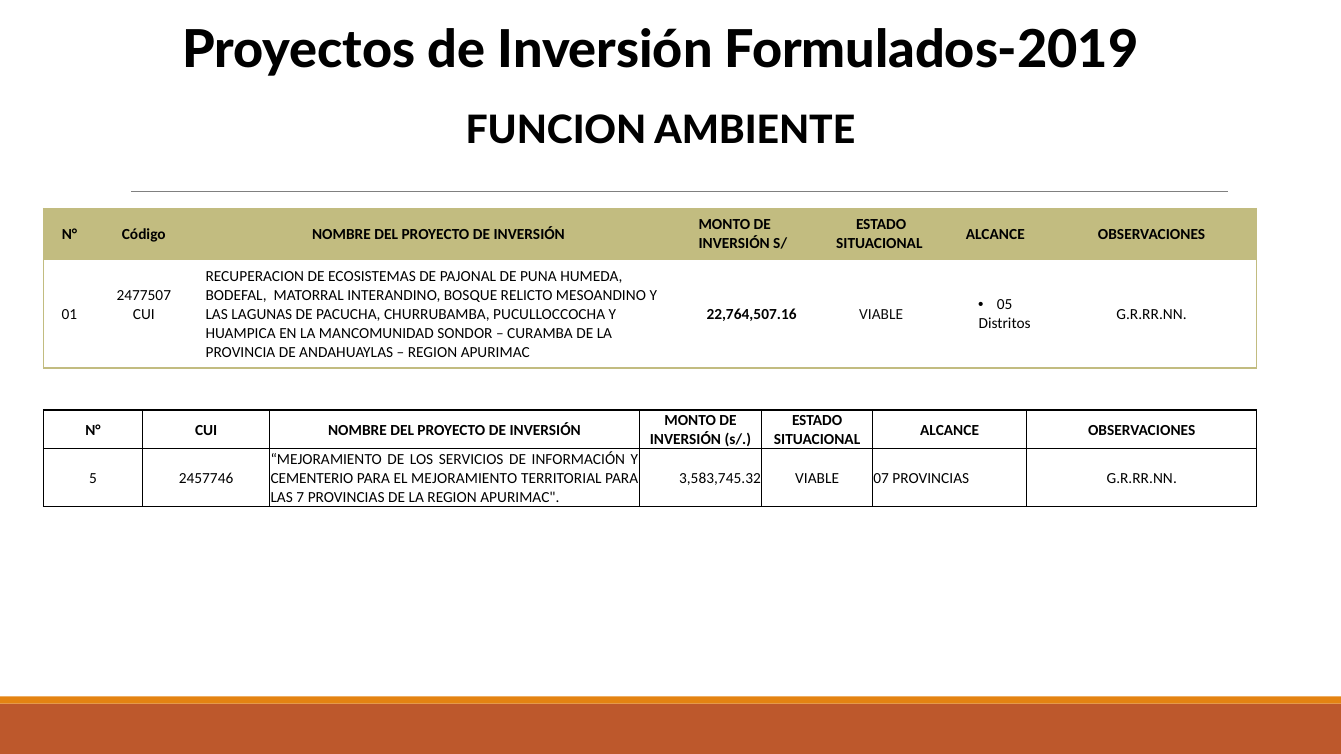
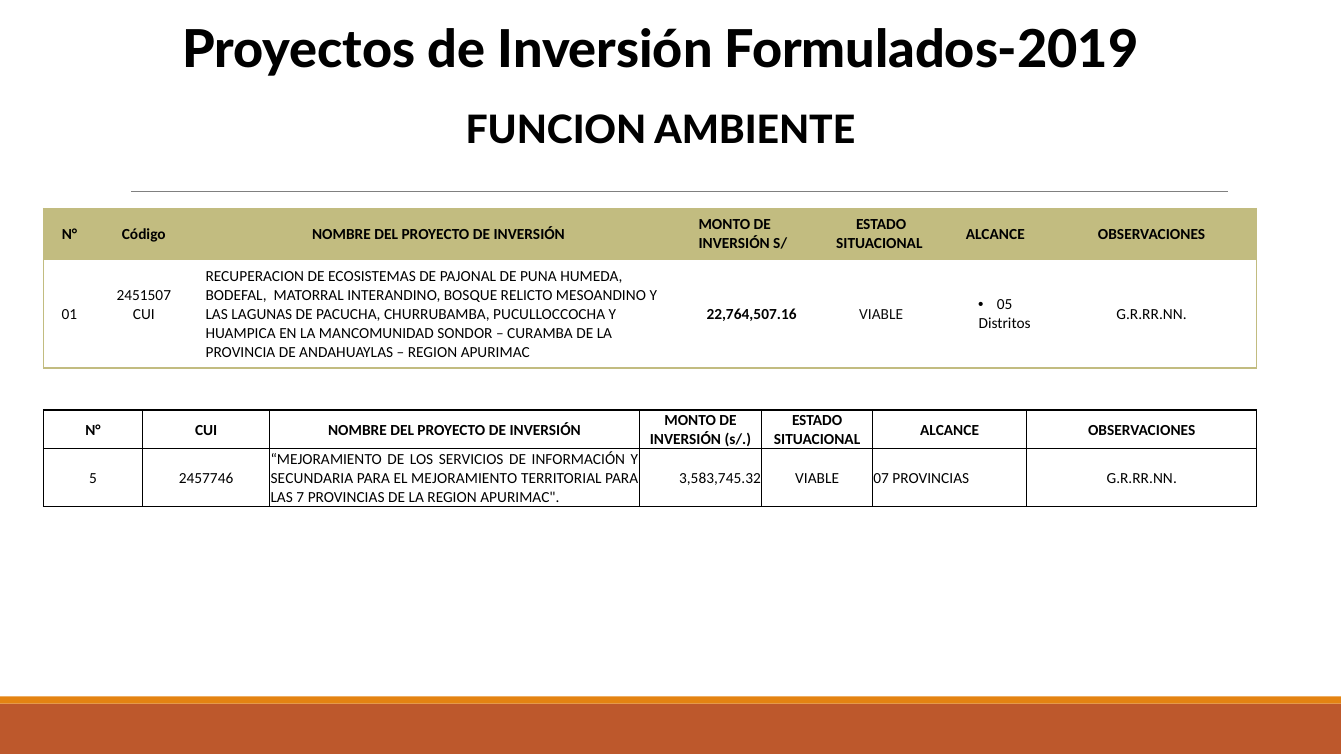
2477507: 2477507 -> 2451507
CEMENTERIO: CEMENTERIO -> SECUNDARIA
